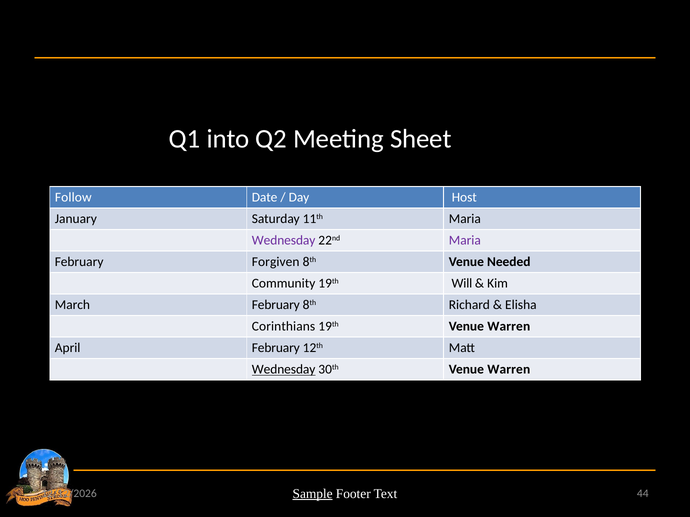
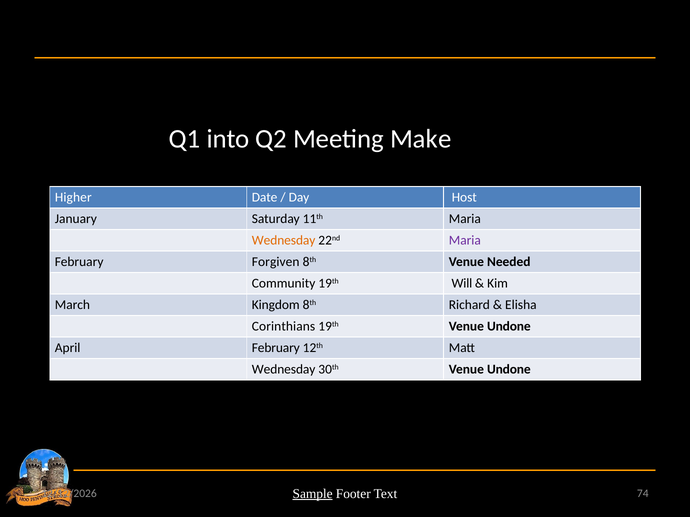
Sheet: Sheet -> Make
Follow: Follow -> Higher
Wednesday at (284, 241) colour: purple -> orange
March February: February -> Kingdom
19th Venue Warren: Warren -> Undone
Wednesday at (284, 370) underline: present -> none
30th Venue Warren: Warren -> Undone
44: 44 -> 74
